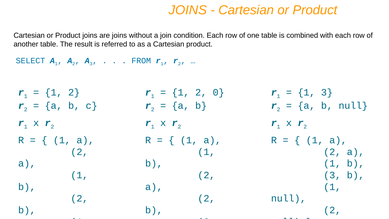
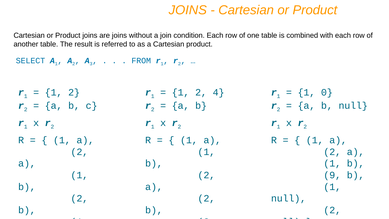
2 0: 0 -> 4
1 3: 3 -> 0
3 at (332, 175): 3 -> 9
